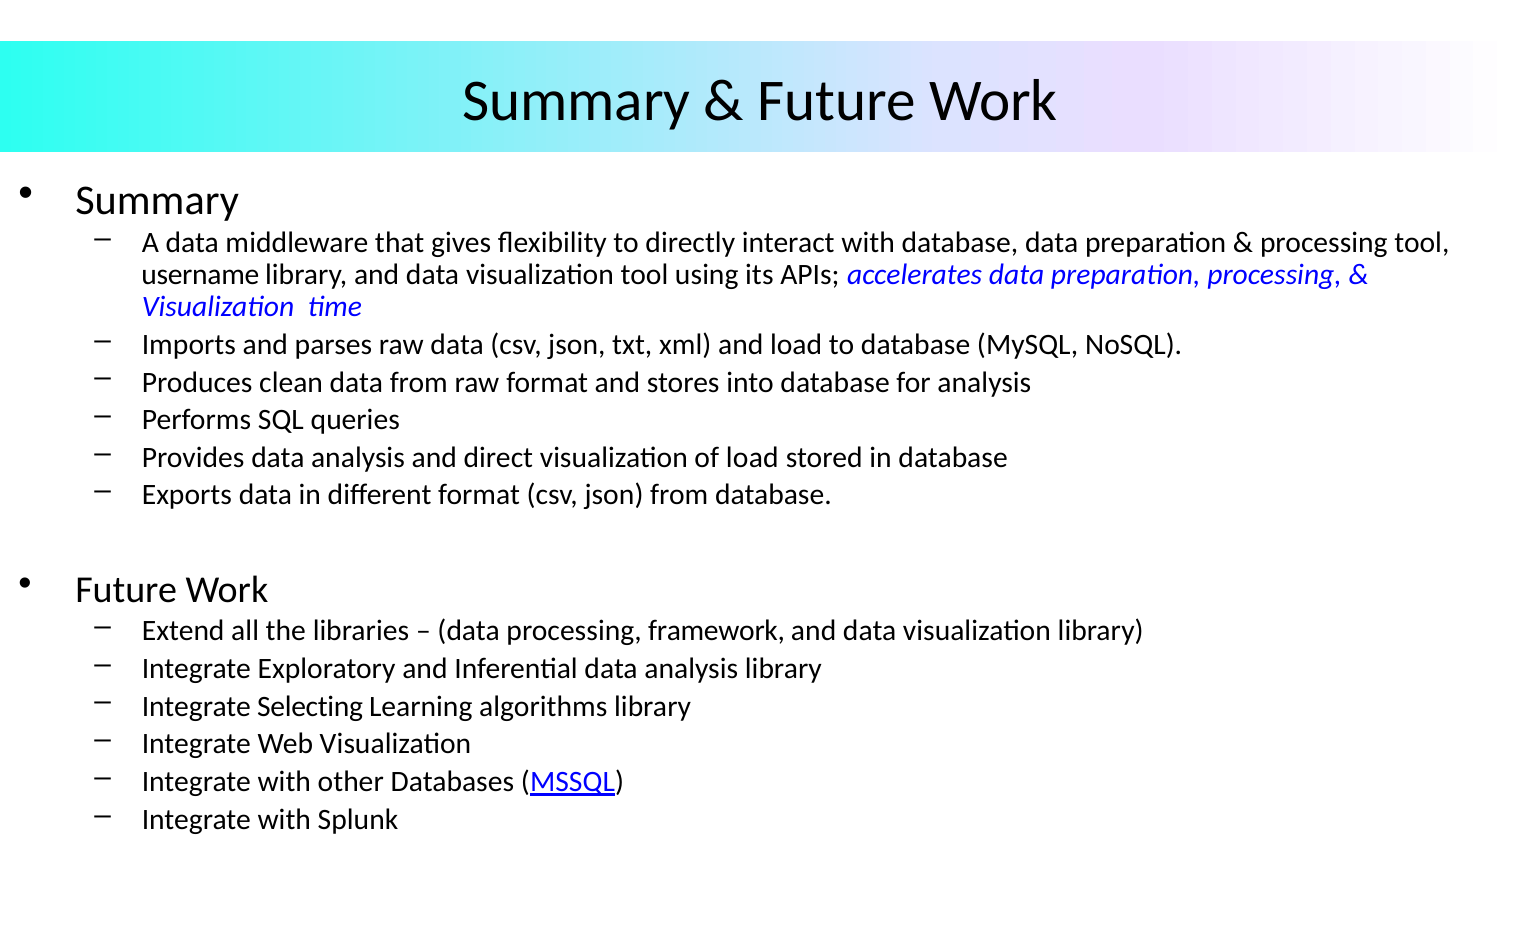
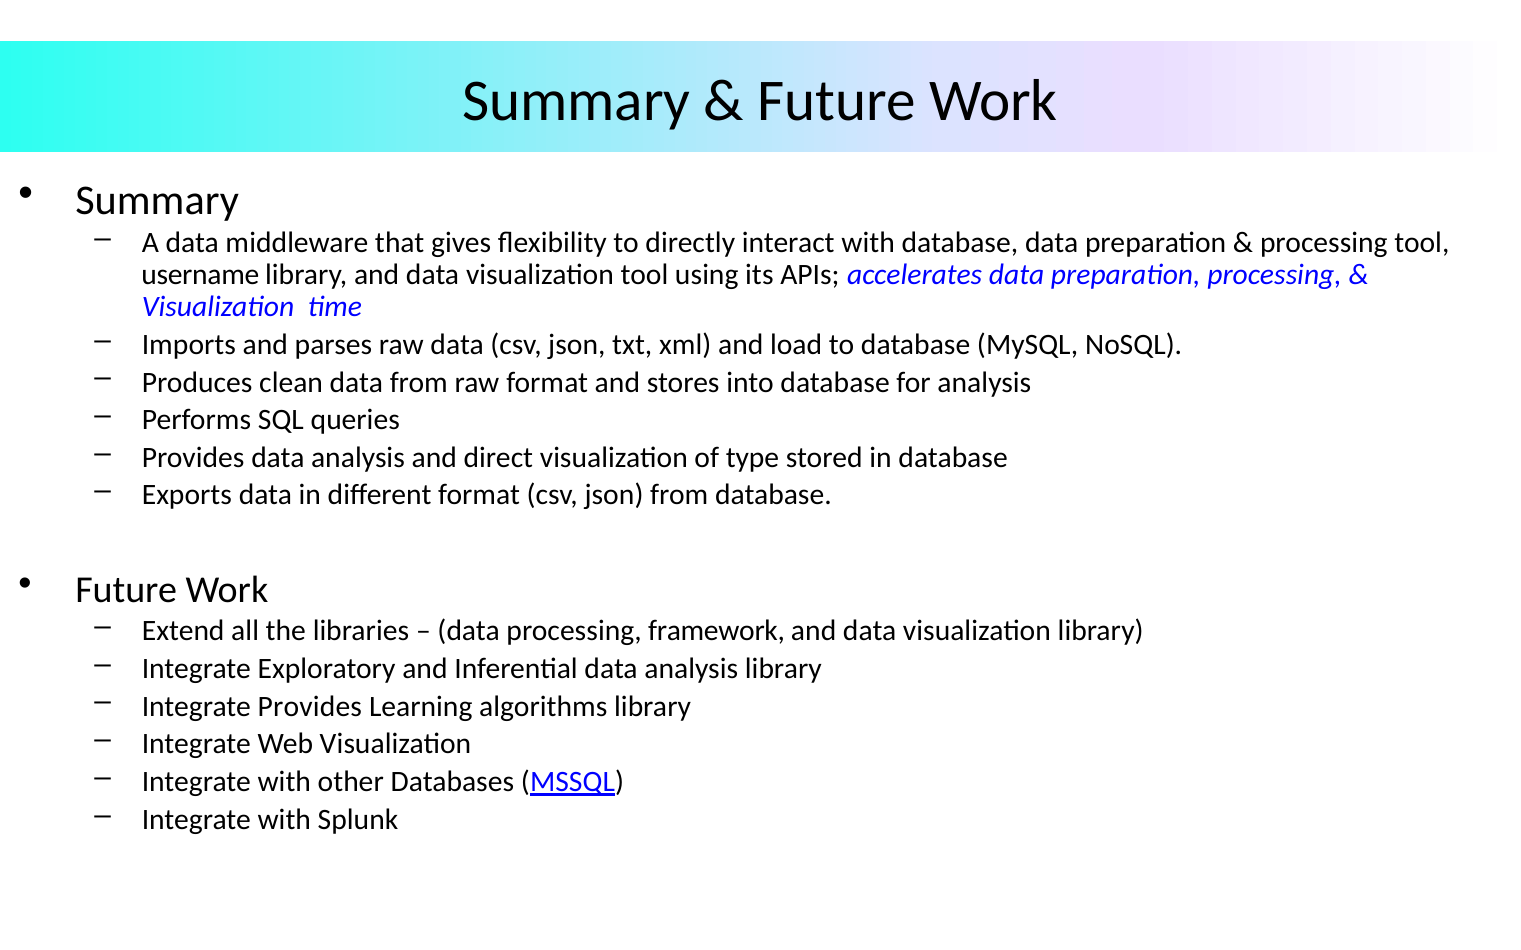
of load: load -> type
Integrate Selecting: Selecting -> Provides
